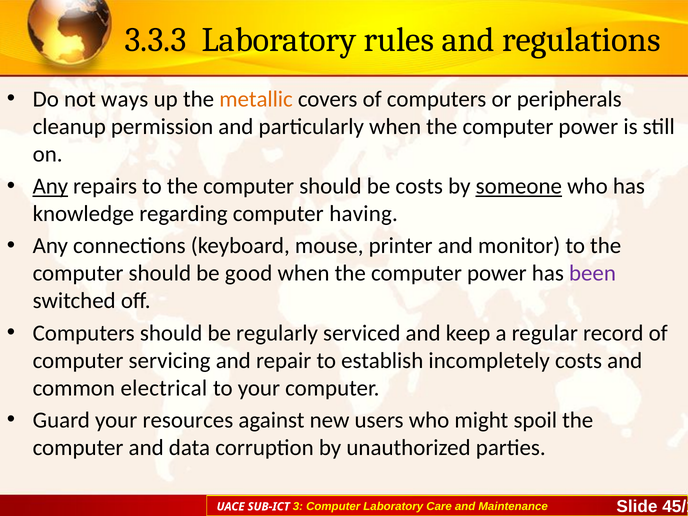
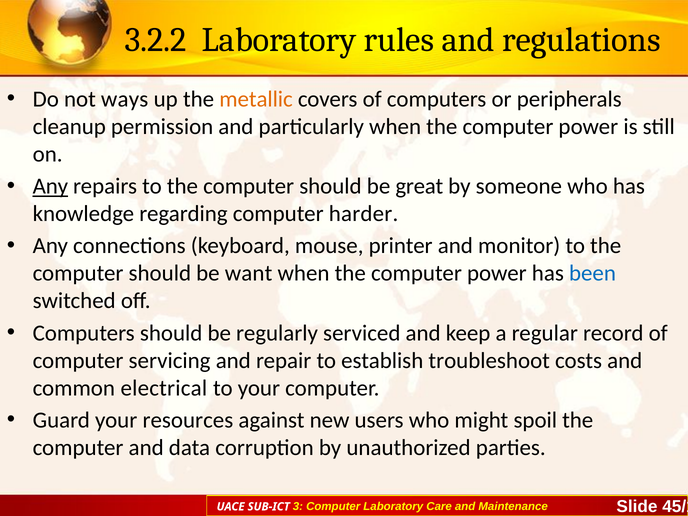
3.3.3: 3.3.3 -> 3.2.2
be costs: costs -> great
someone underline: present -> none
having: having -> harder
good: good -> want
been colour: purple -> blue
incompletely: incompletely -> troubleshoot
